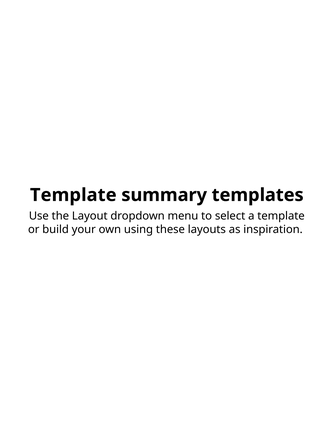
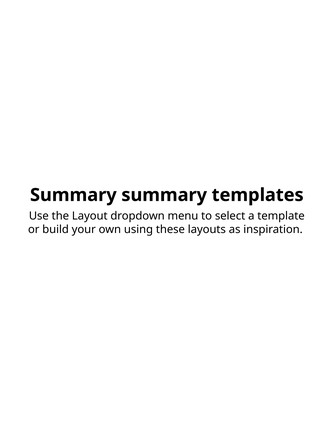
Template at (73, 195): Template -> Summary
